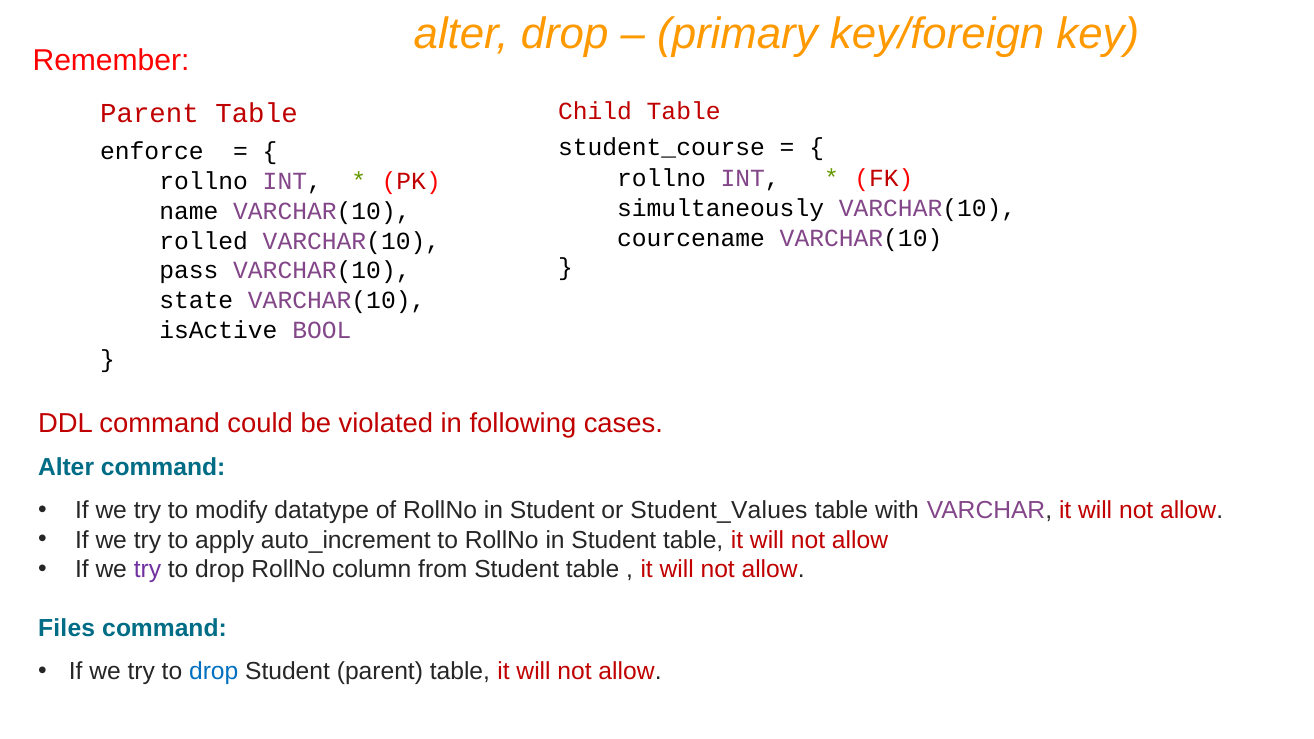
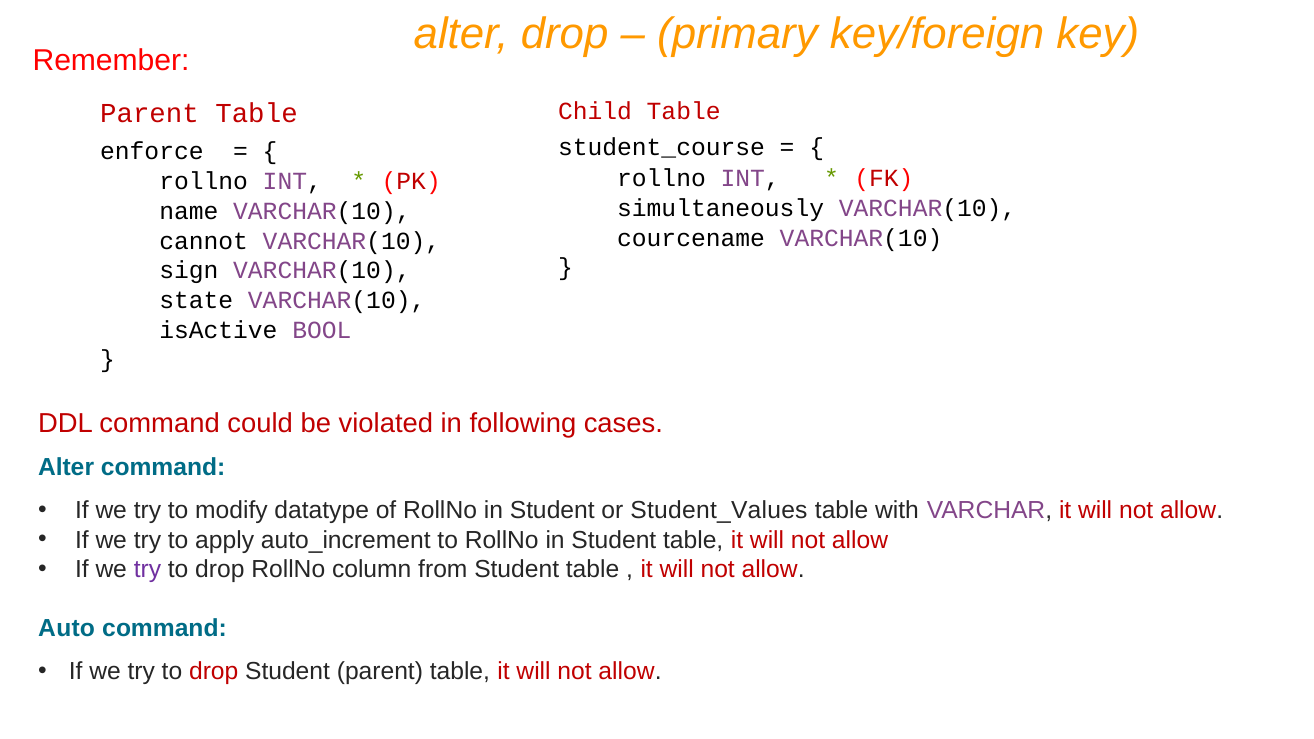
rolled: rolled -> cannot
pass: pass -> sign
Files: Files -> Auto
drop at (214, 672) colour: blue -> red
